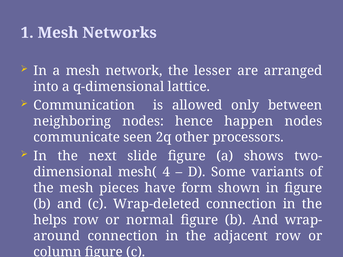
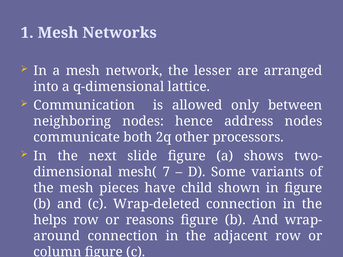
happen: happen -> address
seen: seen -> both
4: 4 -> 7
form: form -> child
normal: normal -> reasons
